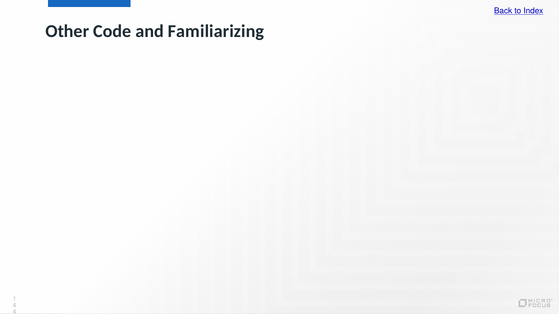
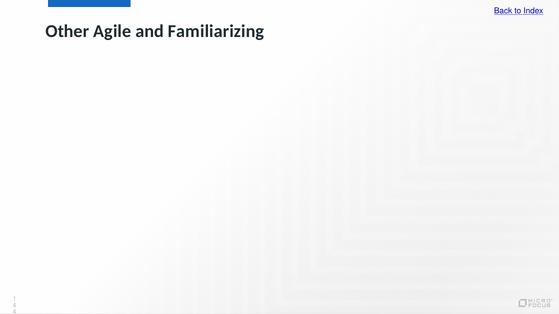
Code: Code -> Agile
